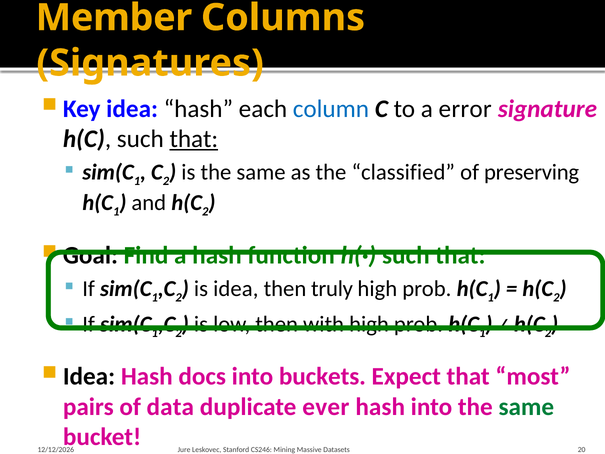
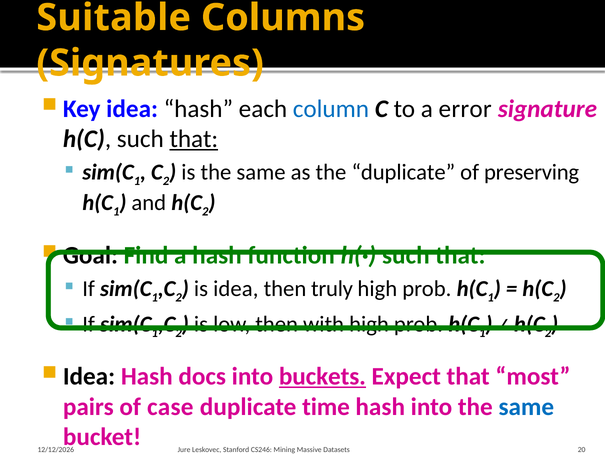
Member: Member -> Suitable
the classified: classified -> duplicate
buckets underline: none -> present
data: data -> case
ever: ever -> time
same at (526, 407) colour: green -> blue
